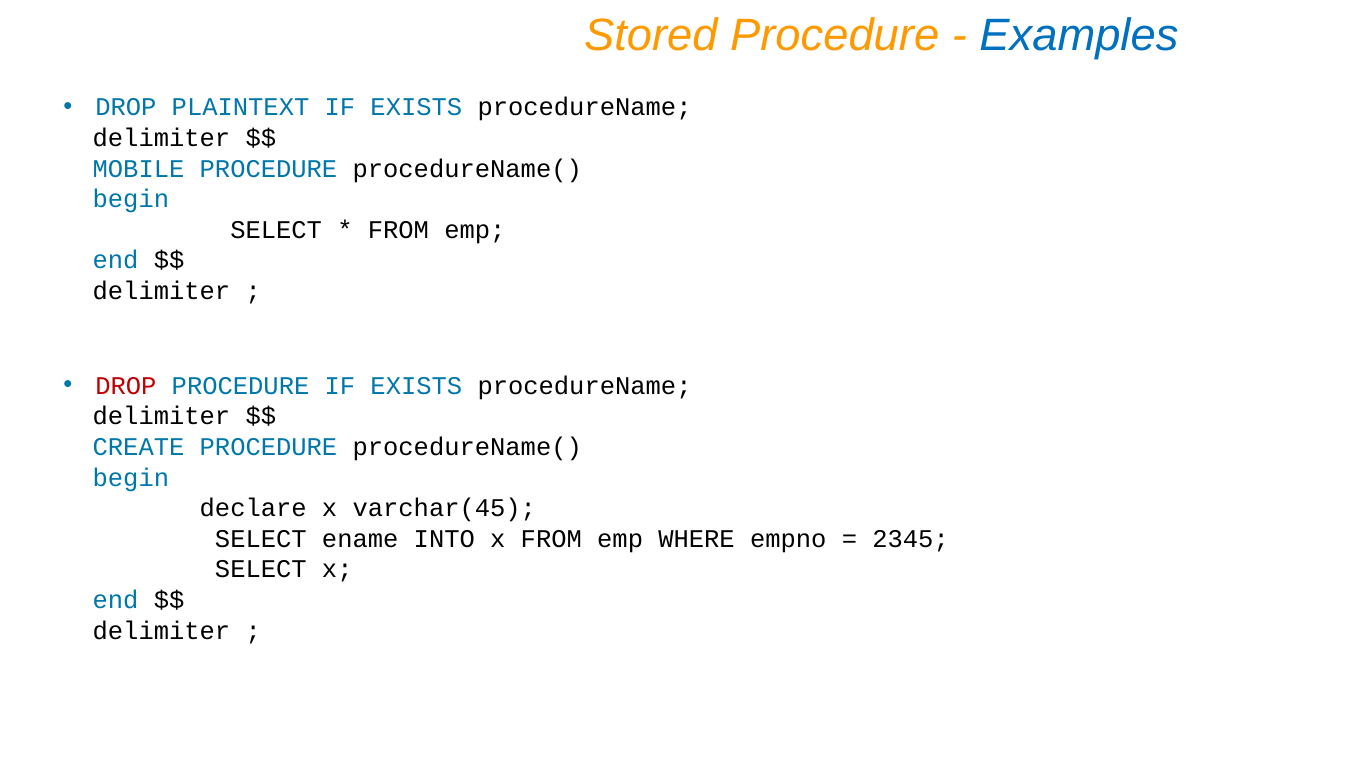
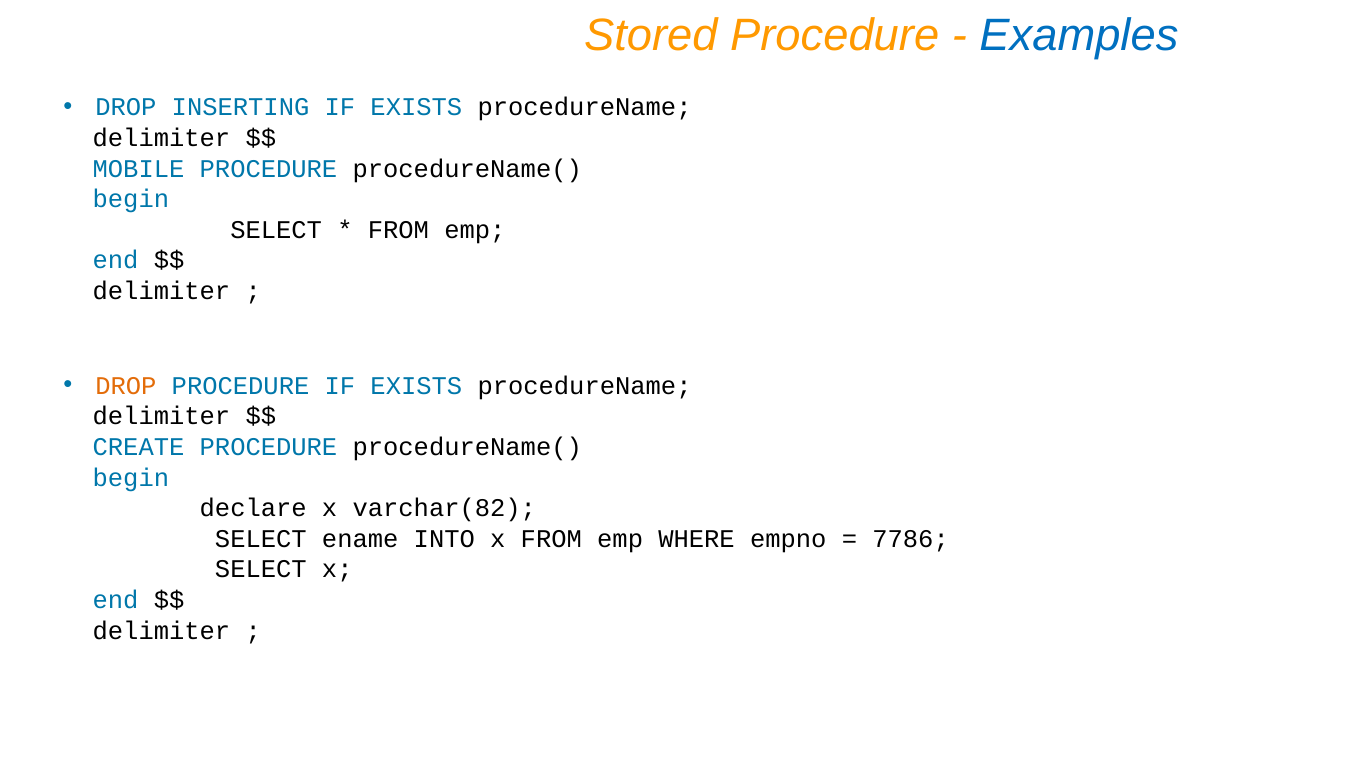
PLAINTEXT: PLAINTEXT -> INSERTING
DROP at (126, 386) colour: red -> orange
varchar(45: varchar(45 -> varchar(82
2345: 2345 -> 7786
